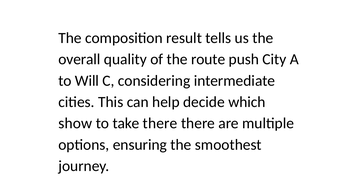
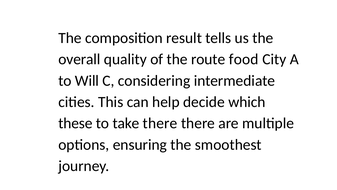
push: push -> food
show: show -> these
